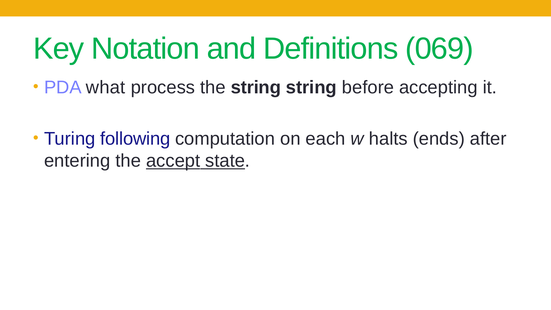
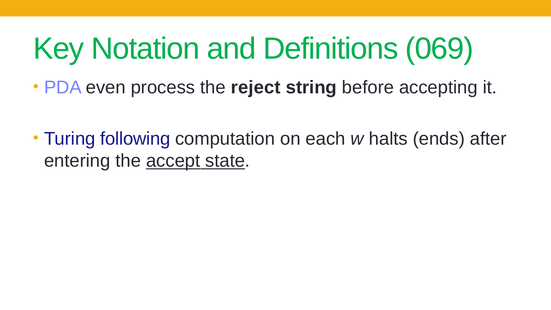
what: what -> even
the string: string -> reject
